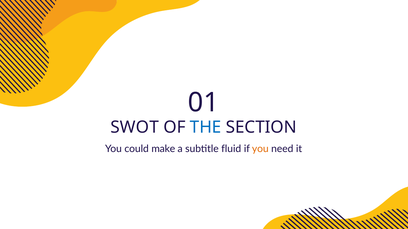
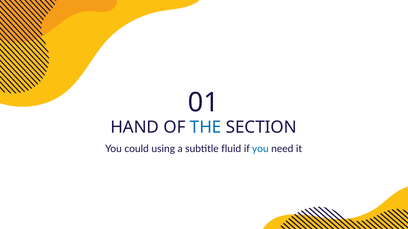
SWOT: SWOT -> HAND
make: make -> using
you at (260, 149) colour: orange -> blue
